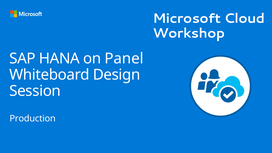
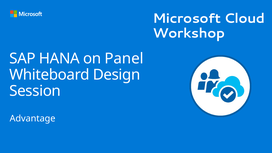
Production: Production -> Advantage
